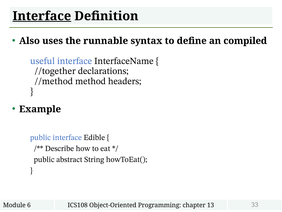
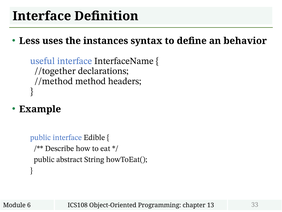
Interface at (42, 16) underline: present -> none
Also: Also -> Less
runnable: runnable -> instances
compiled: compiled -> behavior
